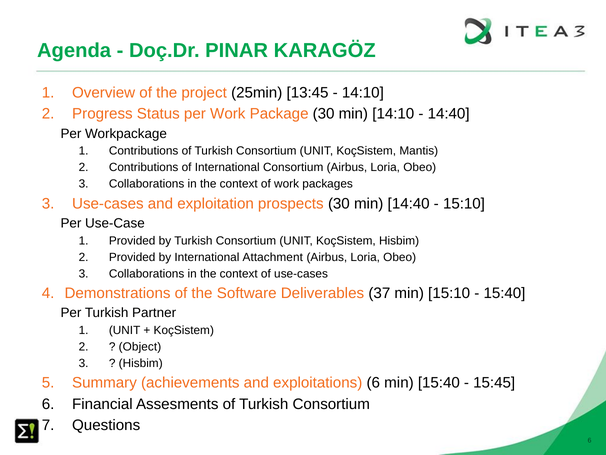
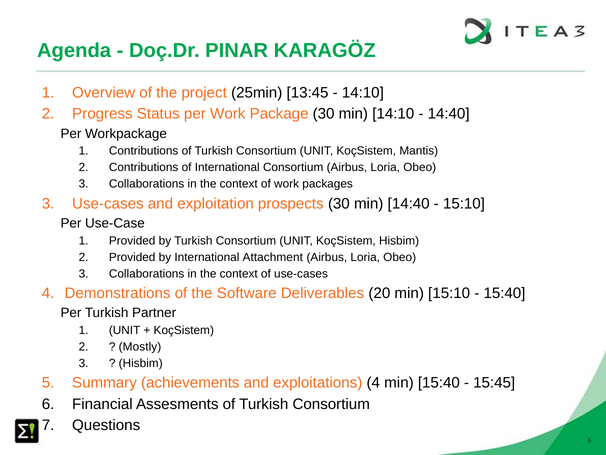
37: 37 -> 20
Object: Object -> Mostly
exploitations 6: 6 -> 4
